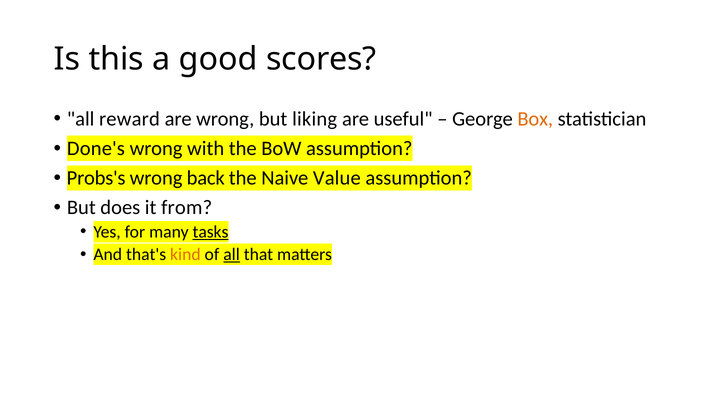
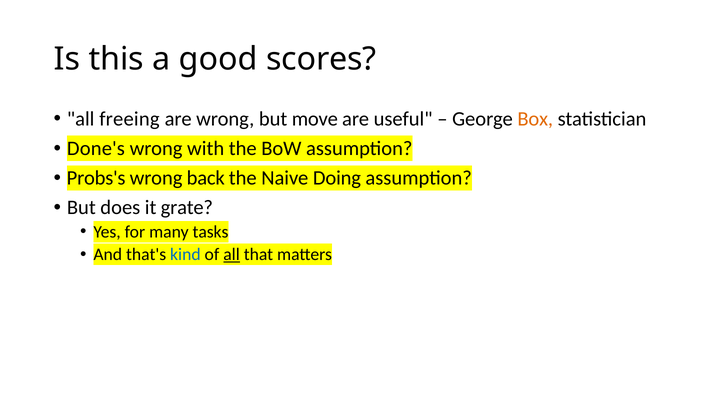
reward: reward -> freeing
liking: liking -> move
Value: Value -> Doing
from: from -> grate
tasks underline: present -> none
kind colour: orange -> blue
